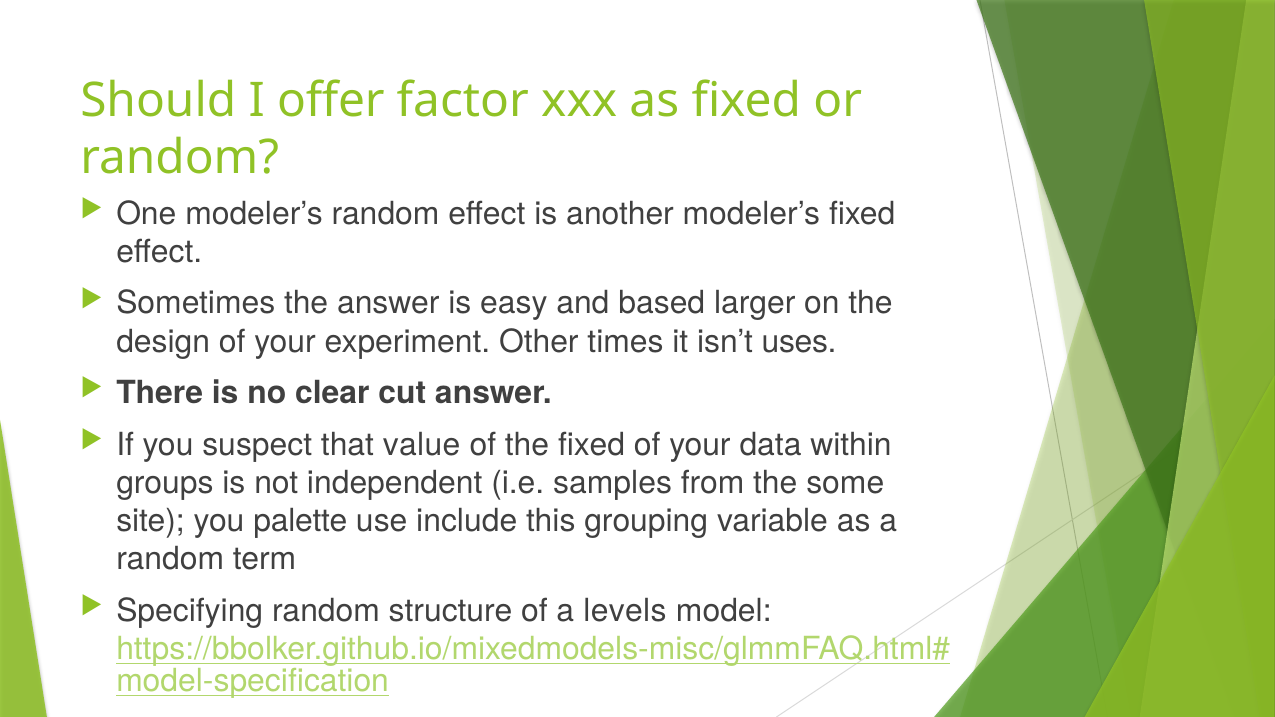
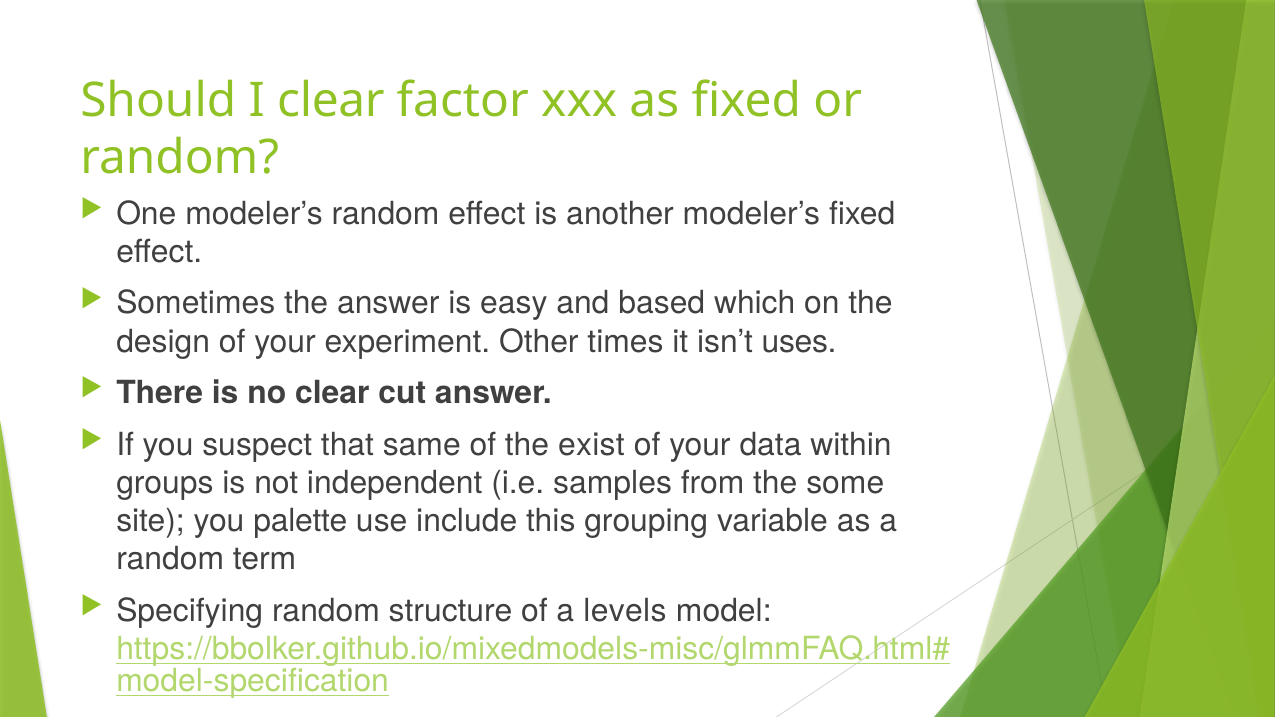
I offer: offer -> clear
larger: larger -> which
value: value -> same
the fixed: fixed -> exist
